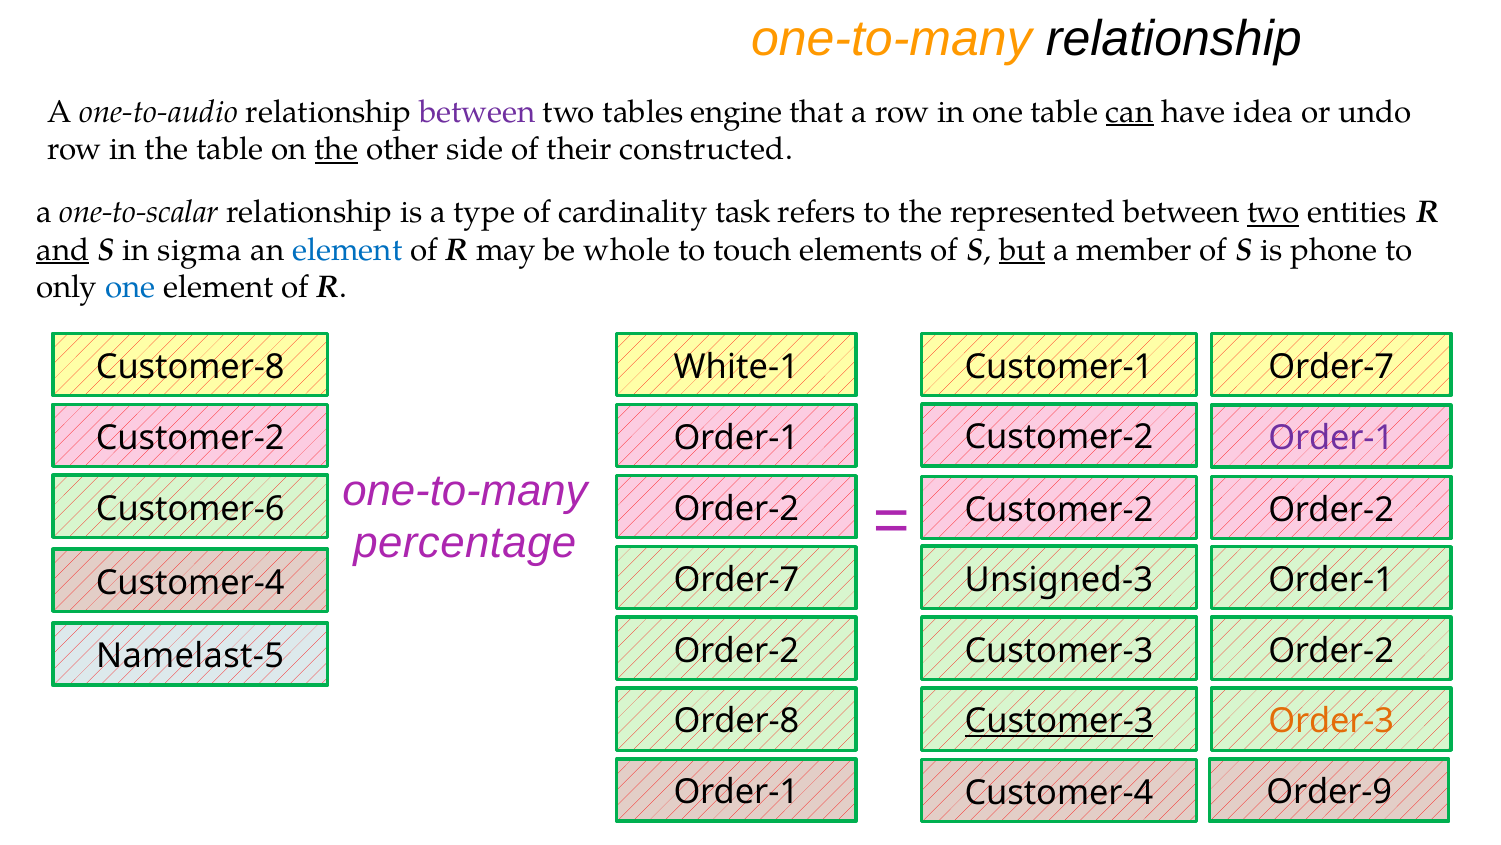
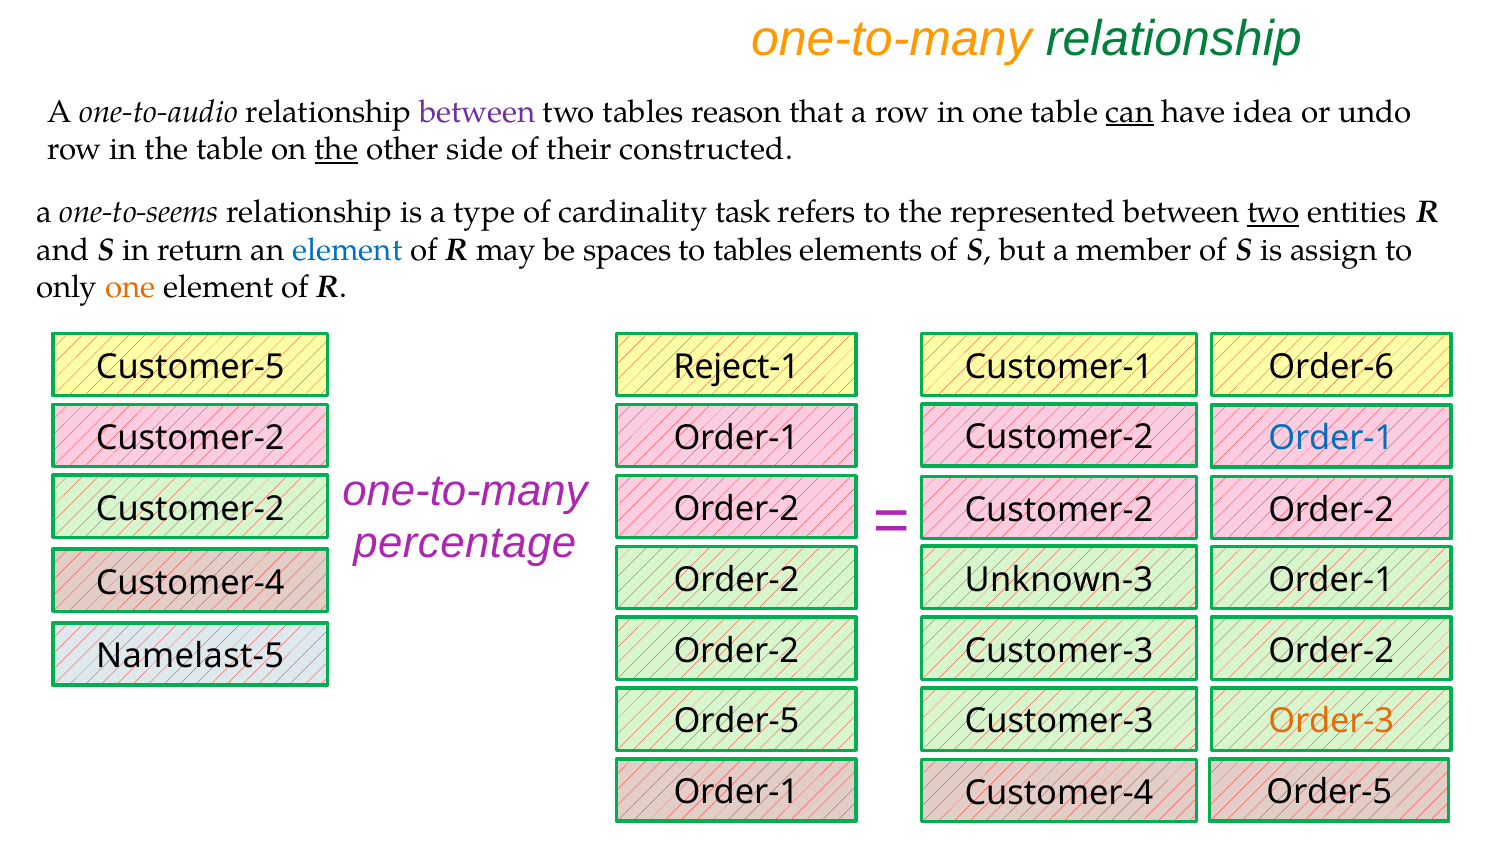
relationship at (1174, 39) colour: black -> green
engine: engine -> reason
one-to-scalar: one-to-scalar -> one-to-seems
and underline: present -> none
sigma: sigma -> return
whole: whole -> spaces
to touch: touch -> tables
but underline: present -> none
phone: phone -> assign
one at (130, 287) colour: blue -> orange
Customer-8: Customer-8 -> Customer-5
White-1: White-1 -> Reject-1
Customer-1 Order-7: Order-7 -> Order-6
Order-1 at (1331, 438) colour: purple -> blue
Customer-6 at (190, 508): Customer-6 -> Customer-2
Unsigned-3: Unsigned-3 -> Unknown-3
Order-7 at (736, 580): Order-7 -> Order-2
Order-8 at (736, 721): Order-8 -> Order-5
Customer-3 at (1059, 721) underline: present -> none
Customer-4 Order-9: Order-9 -> Order-5
